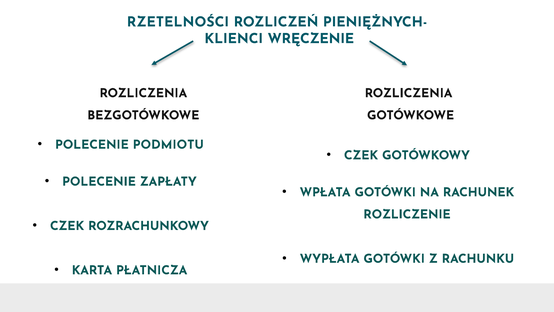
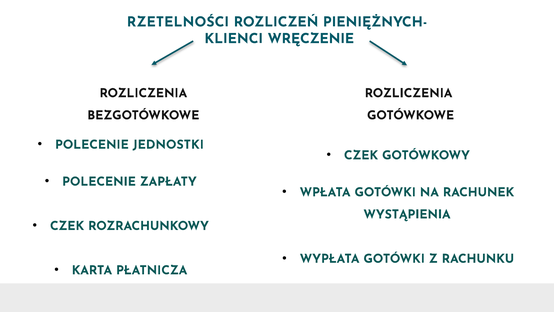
PODMIOTU: PODMIOTU -> JEDNOSTKI
ROZLICZENIE: ROZLICZENIE -> WYSTĄPIENIA
